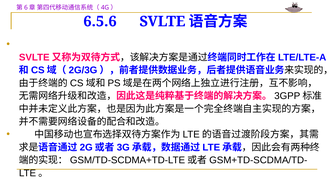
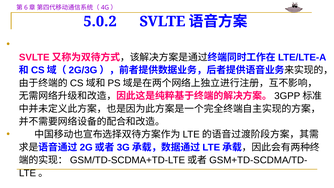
6.5.6: 6.5.6 -> 5.0.2
